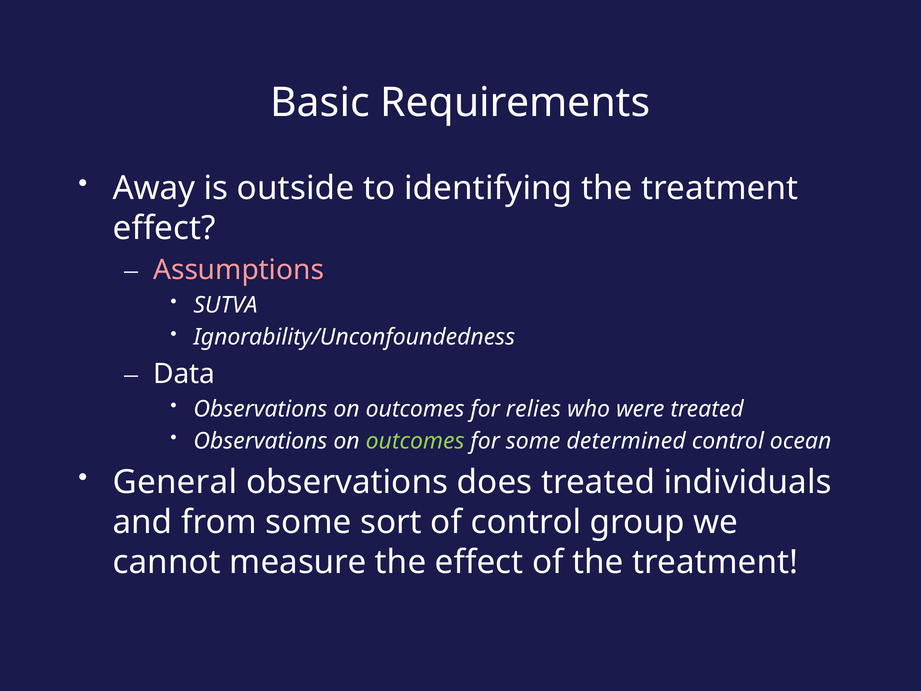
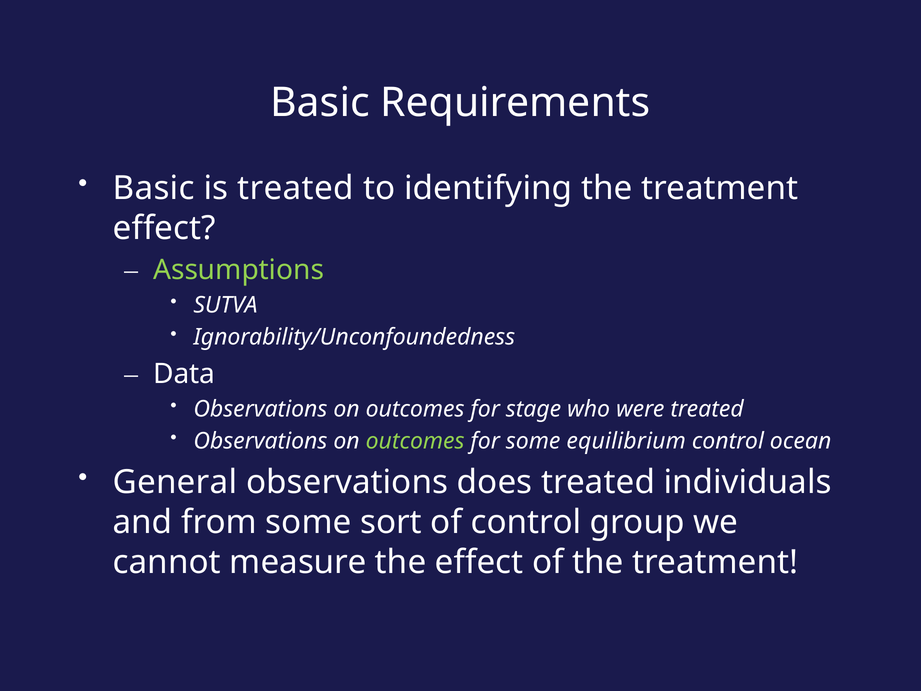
Away at (154, 188): Away -> Basic
is outside: outside -> treated
Assumptions colour: pink -> light green
relies: relies -> stage
determined: determined -> equilibrium
